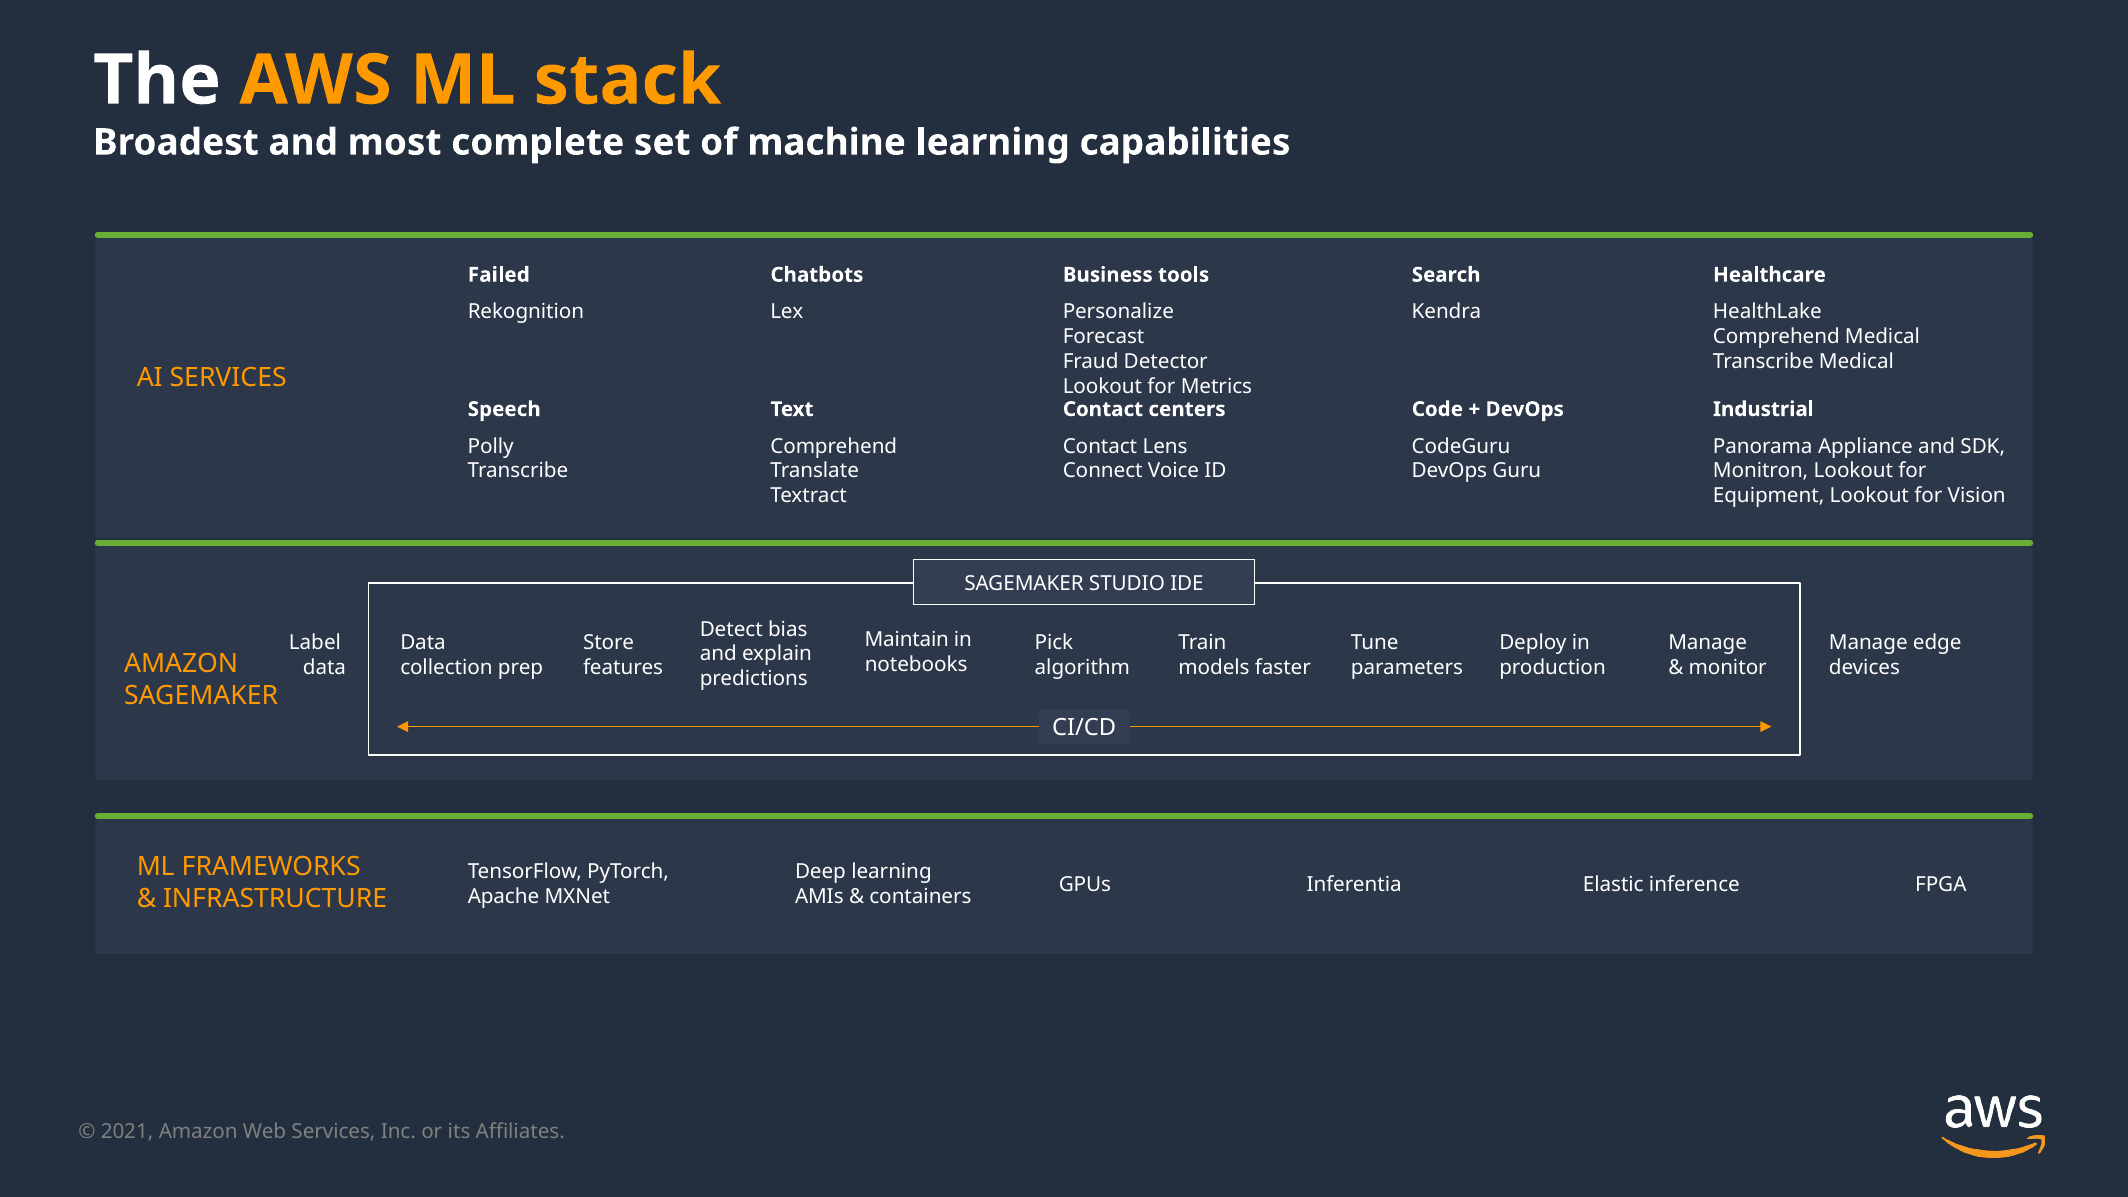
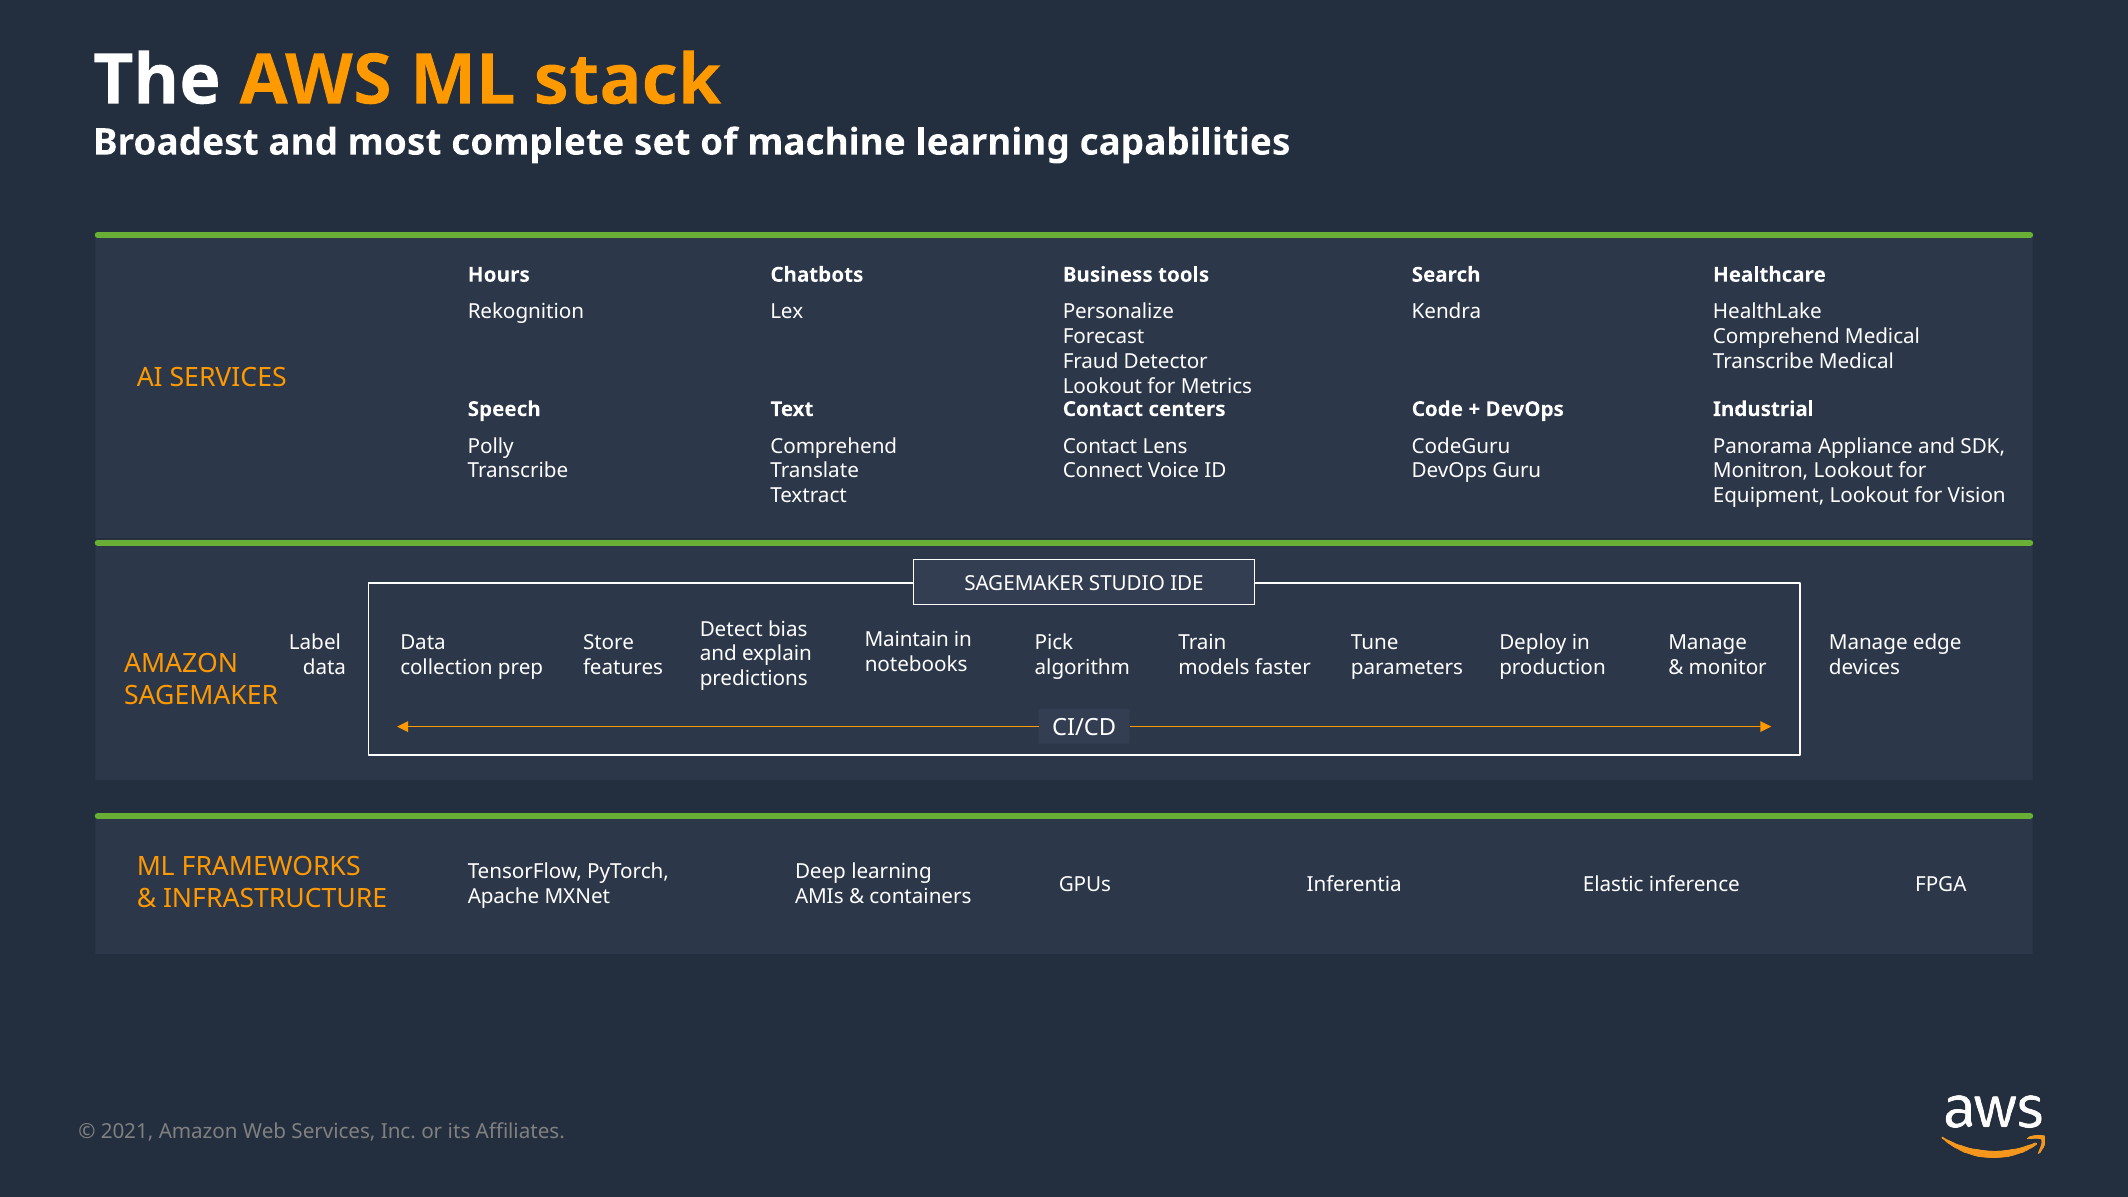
Failed: Failed -> Hours
